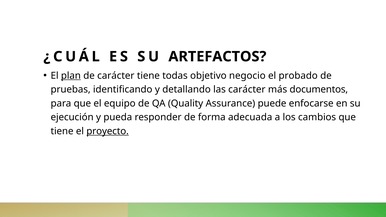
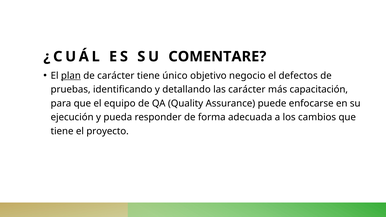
ARTEFACTOS: ARTEFACTOS -> COMENTARE
todas: todas -> único
probado: probado -> defectos
documentos: documentos -> capacitación
proyecto underline: present -> none
